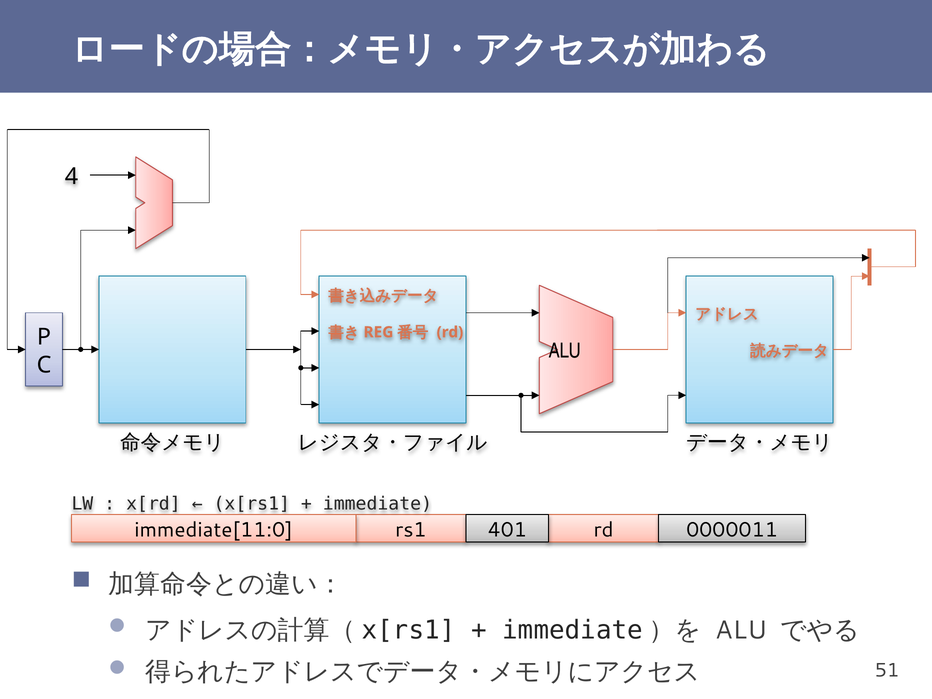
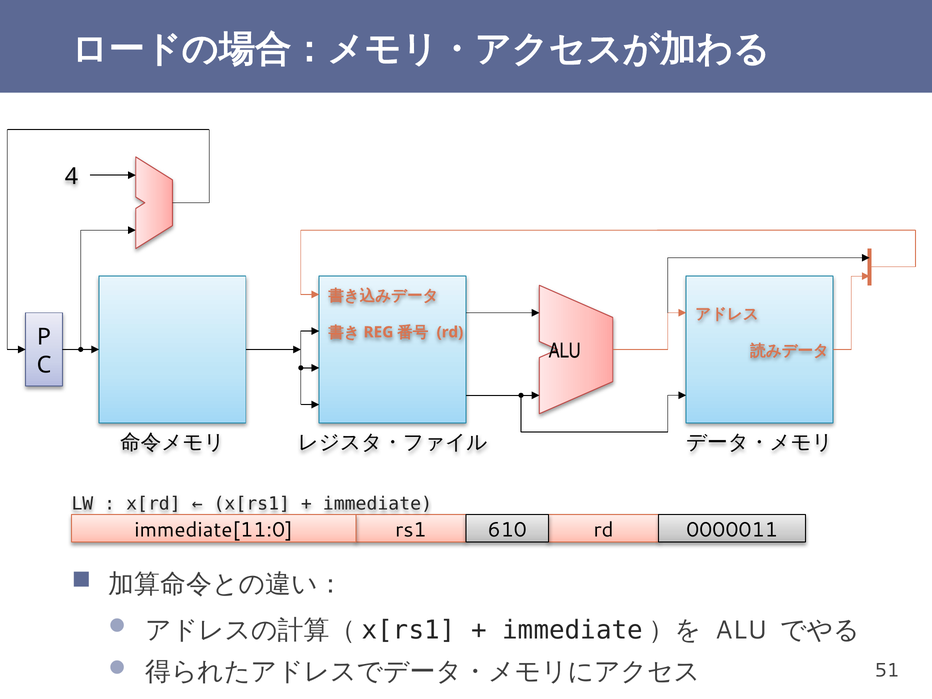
401: 401 -> 610
